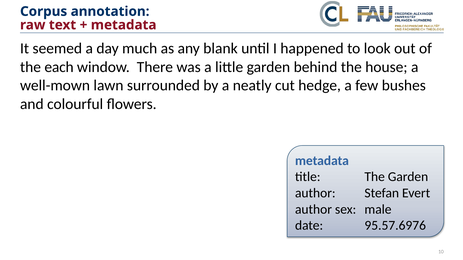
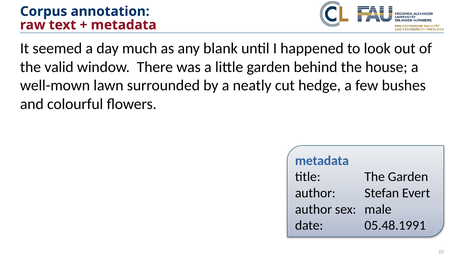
each: each -> valid
95.57.6976: 95.57.6976 -> 05.48.1991
